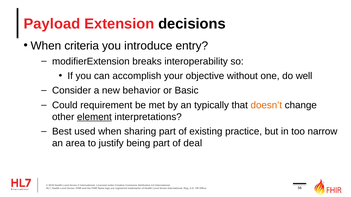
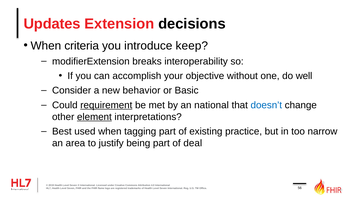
Payload: Payload -> Updates
entry: entry -> keep
requirement underline: none -> present
typically: typically -> national
doesn’t colour: orange -> blue
sharing: sharing -> tagging
